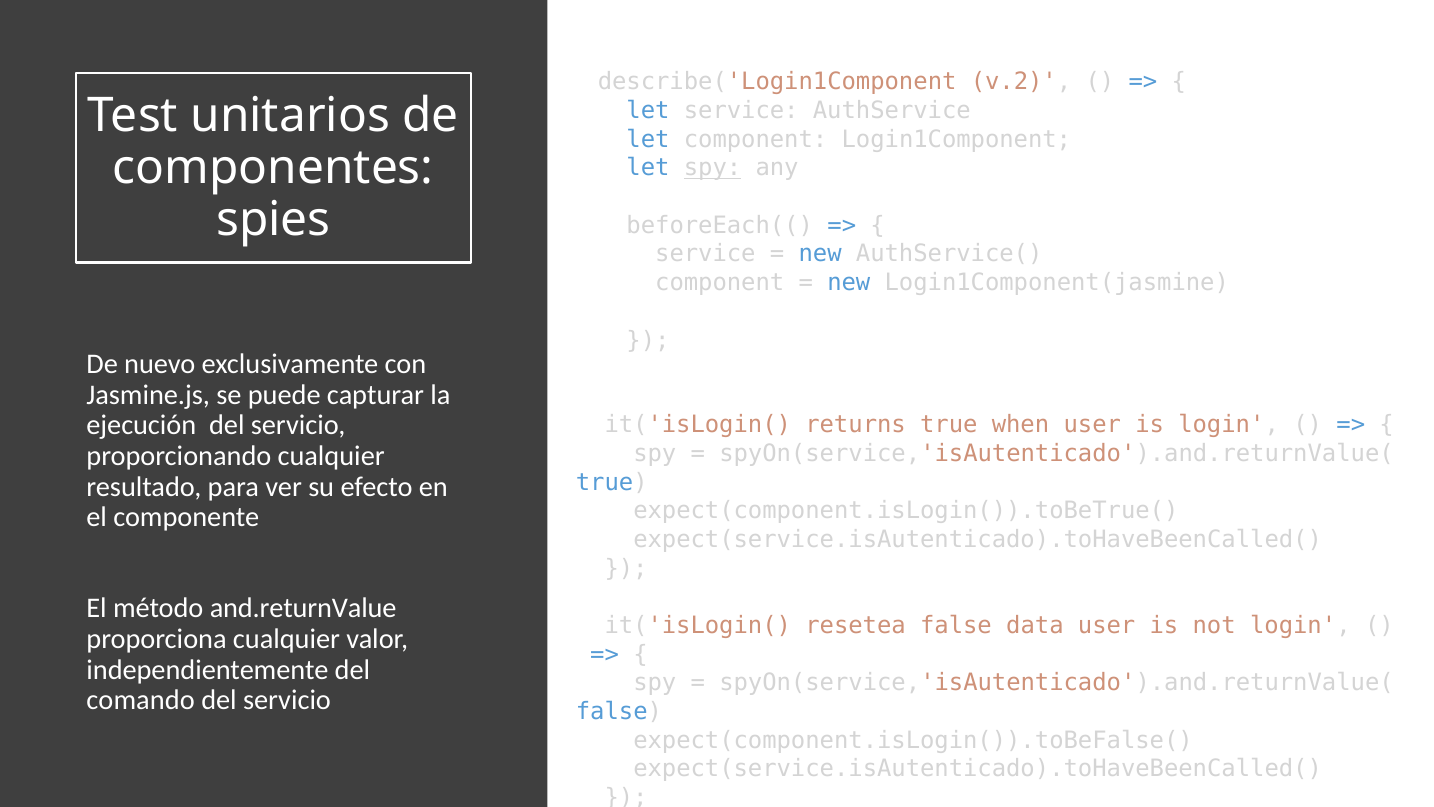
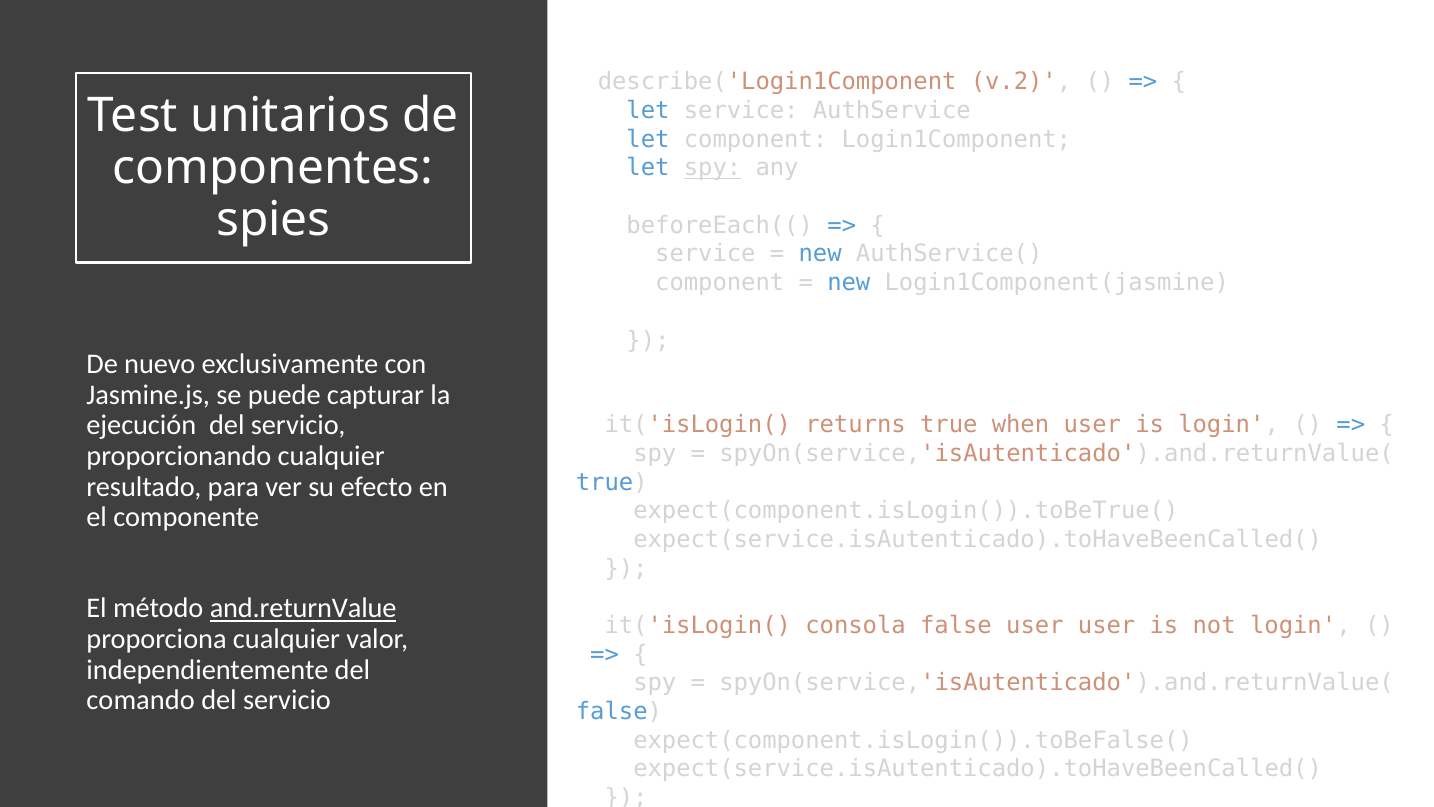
and.returnValue underline: none -> present
resetea: resetea -> consola
false data: data -> user
